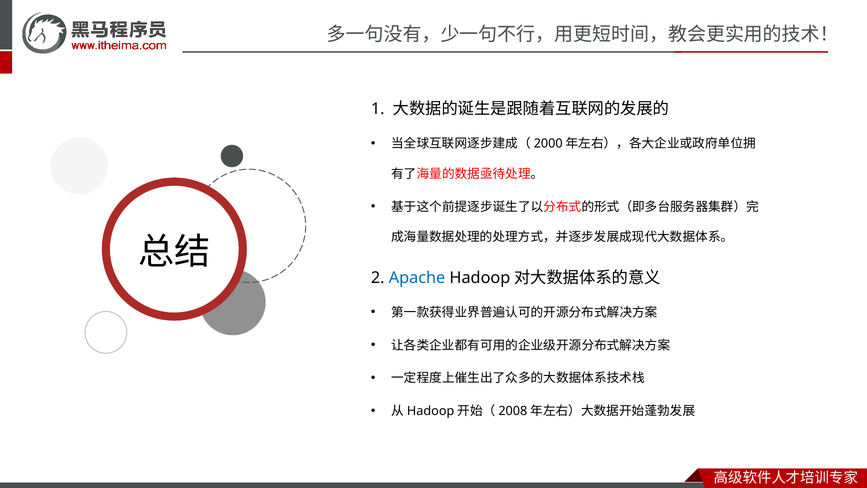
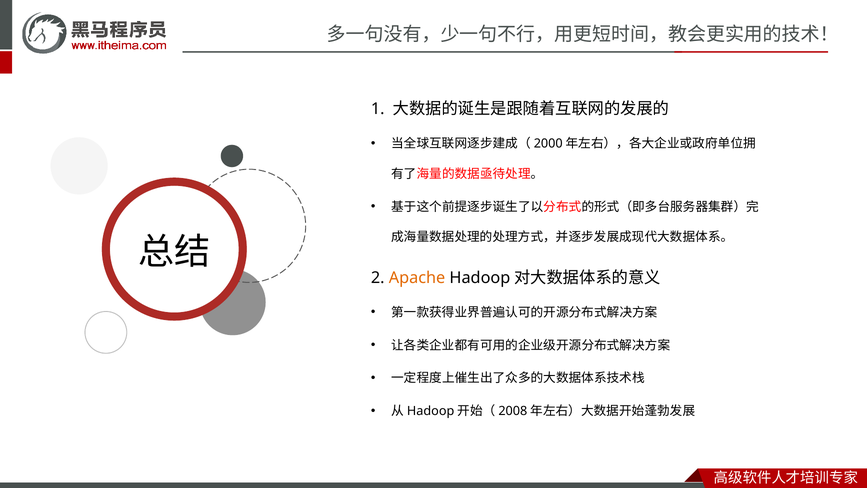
Apache colour: blue -> orange
